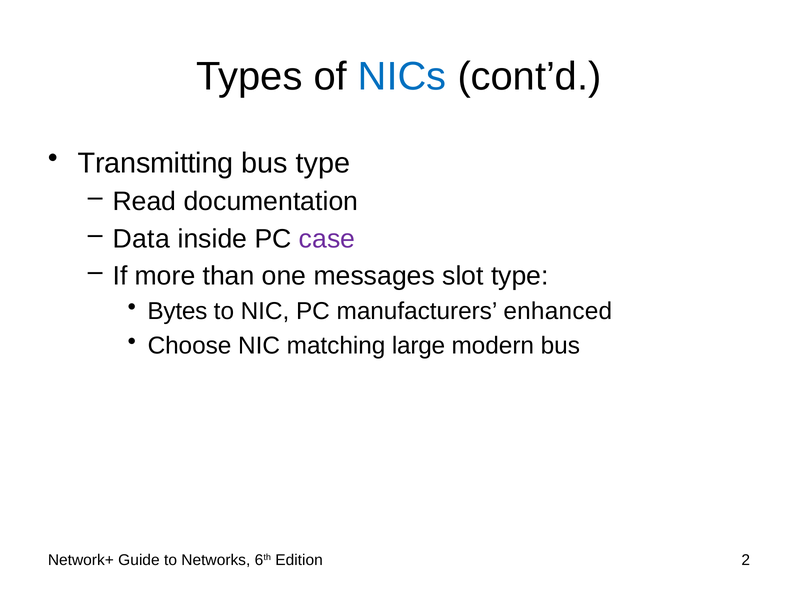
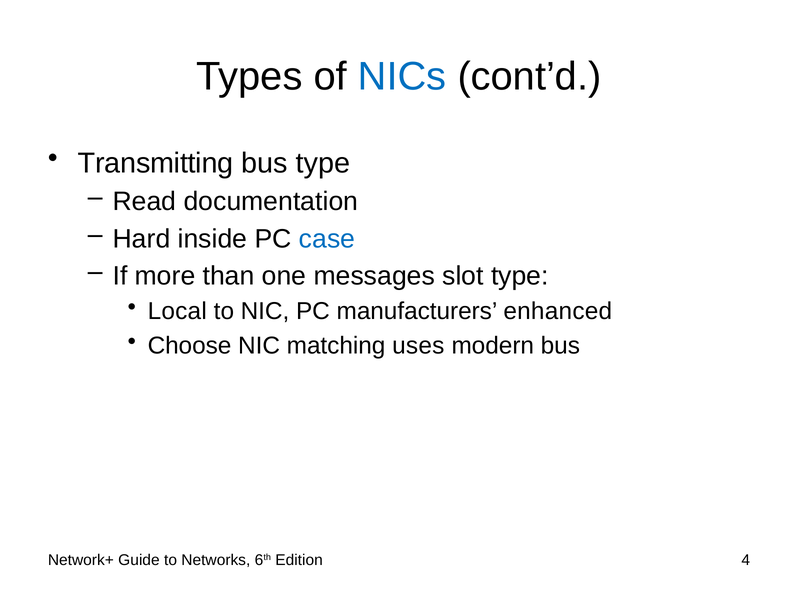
Data: Data -> Hard
case colour: purple -> blue
Bytes: Bytes -> Local
large: large -> uses
2: 2 -> 4
